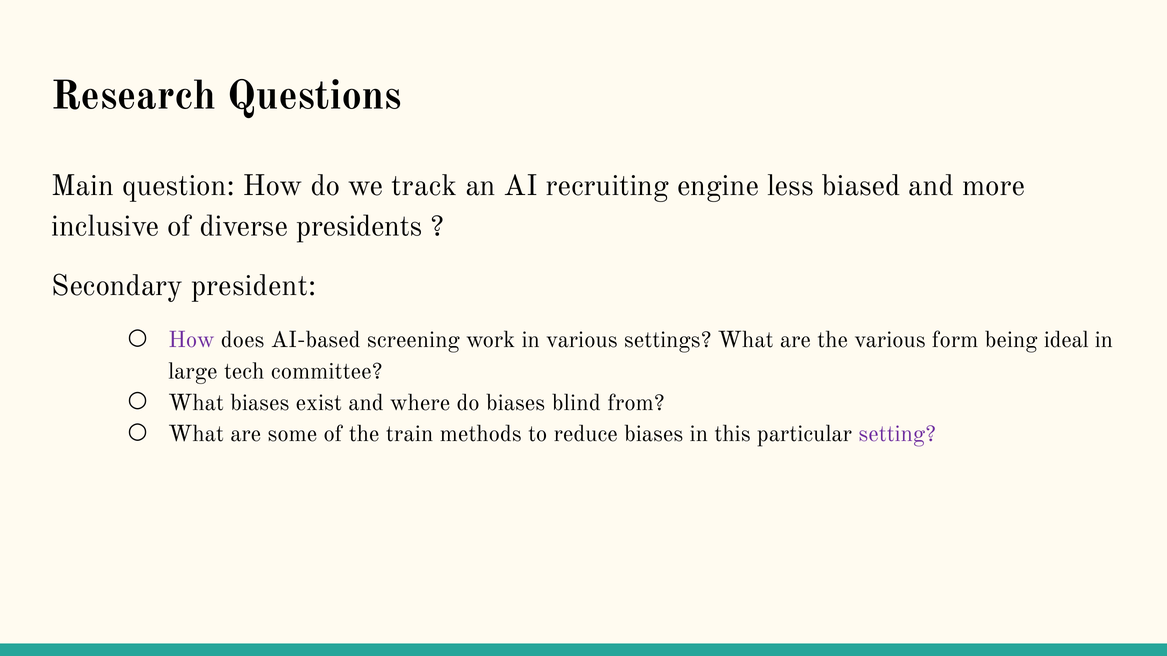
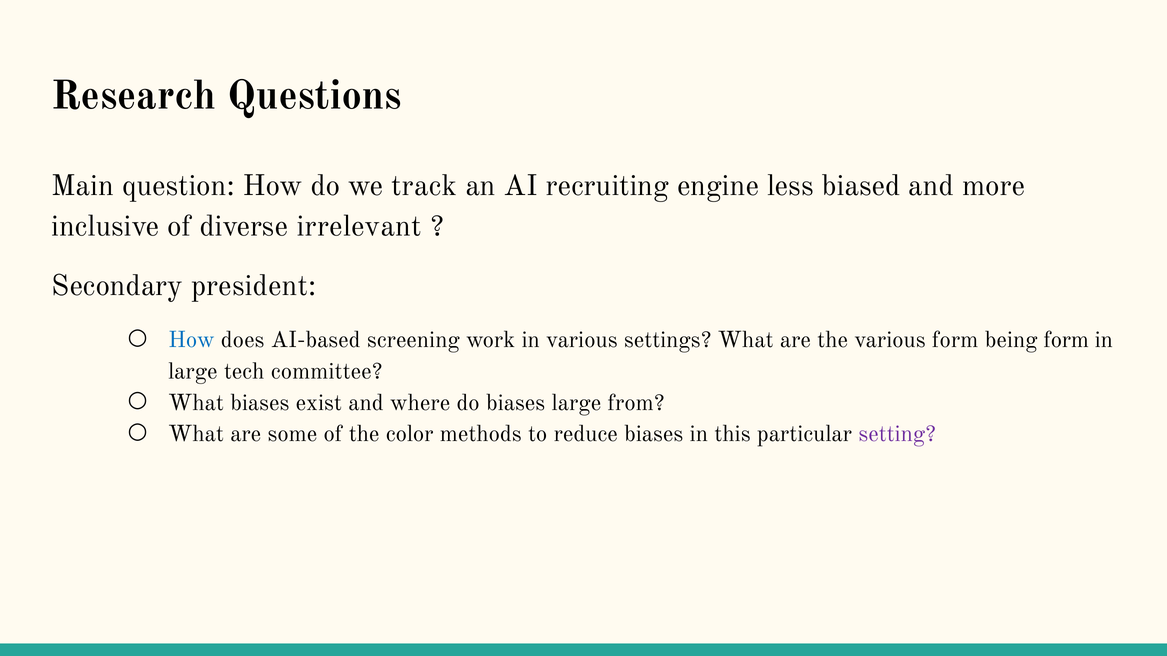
presidents: presidents -> irrelevant
How at (191, 340) colour: purple -> blue
being ideal: ideal -> form
biases blind: blind -> large
train: train -> color
